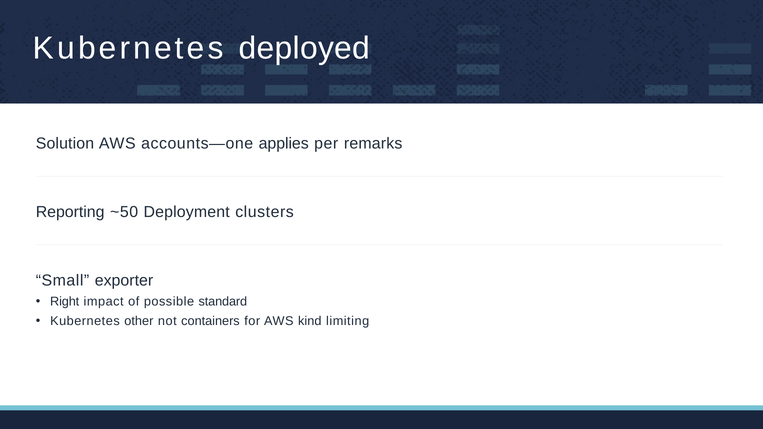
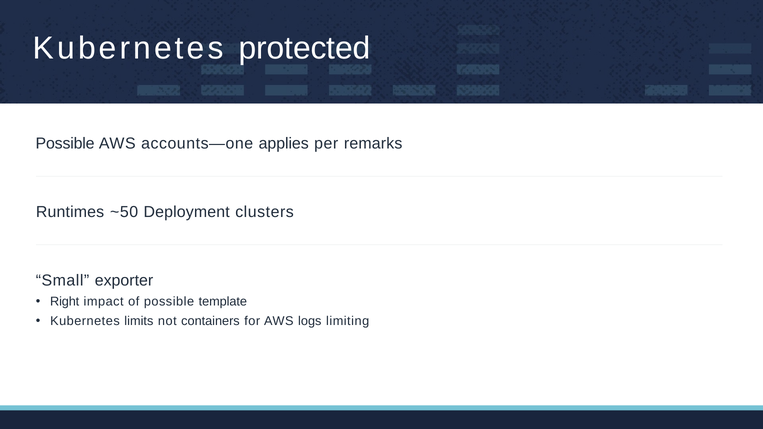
deployed: deployed -> protected
Solution at (65, 143): Solution -> Possible
Reporting: Reporting -> Runtimes
standard: standard -> template
other: other -> limits
kind: kind -> logs
